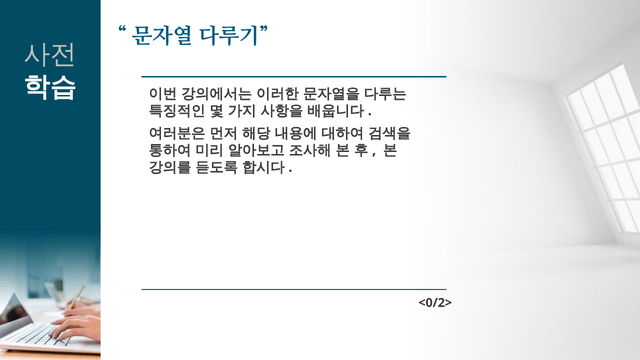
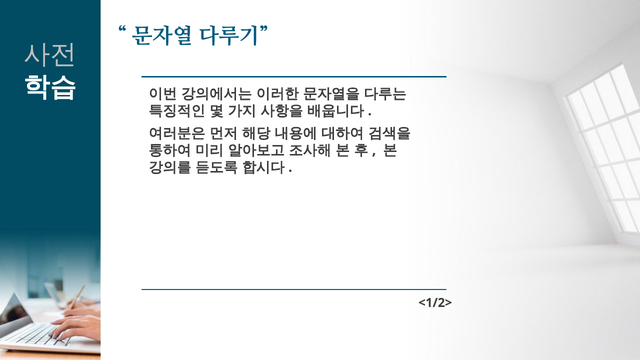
<0/2>: <0/2> -> <1/2>
